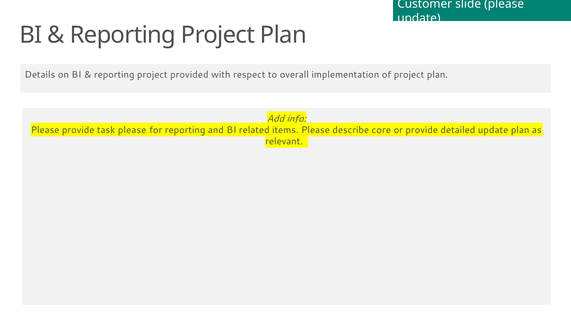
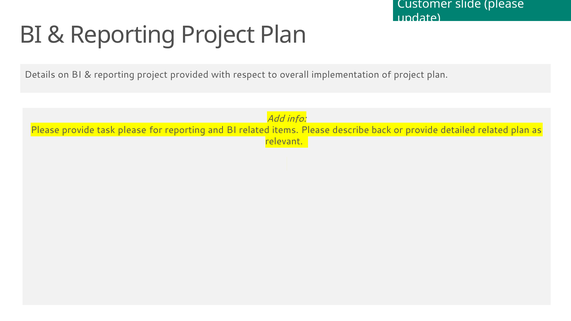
core: core -> back
detailed update: update -> related
